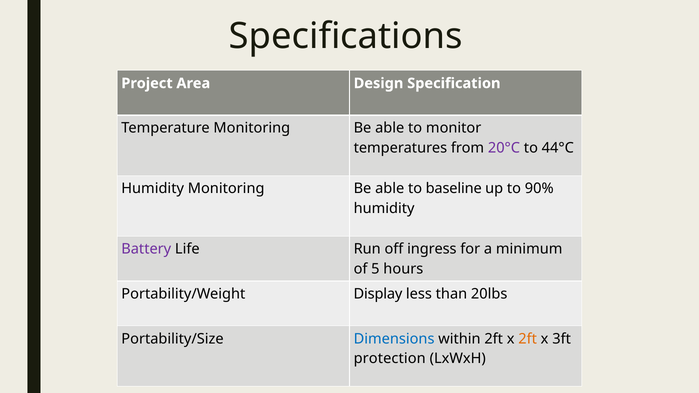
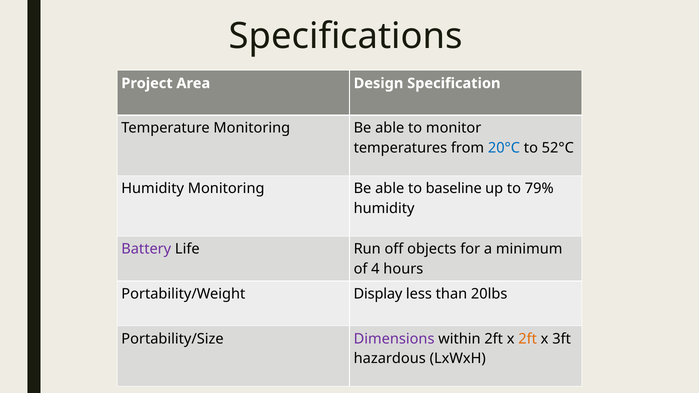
20°C colour: purple -> blue
44°C: 44°C -> 52°C
90%: 90% -> 79%
ingress: ingress -> objects
5: 5 -> 4
Dimensions colour: blue -> purple
protection: protection -> hazardous
